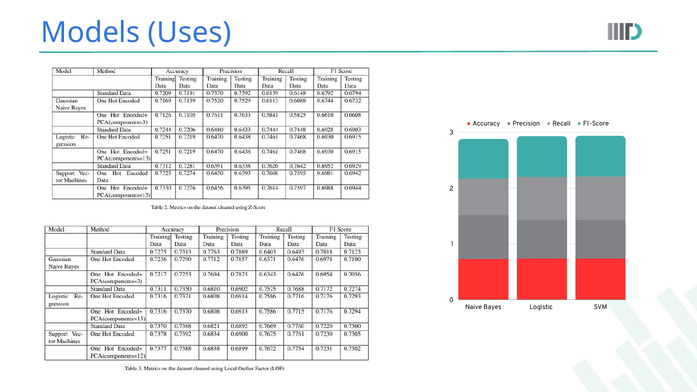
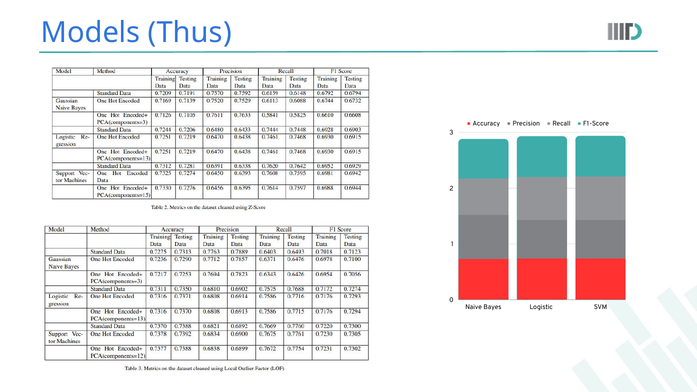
Uses: Uses -> Thus
